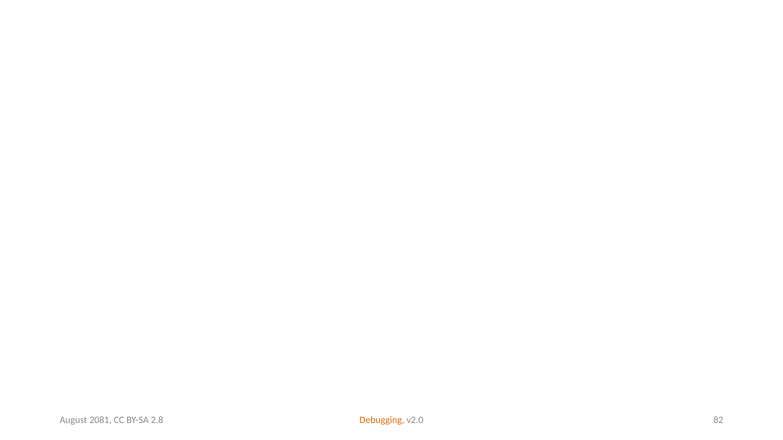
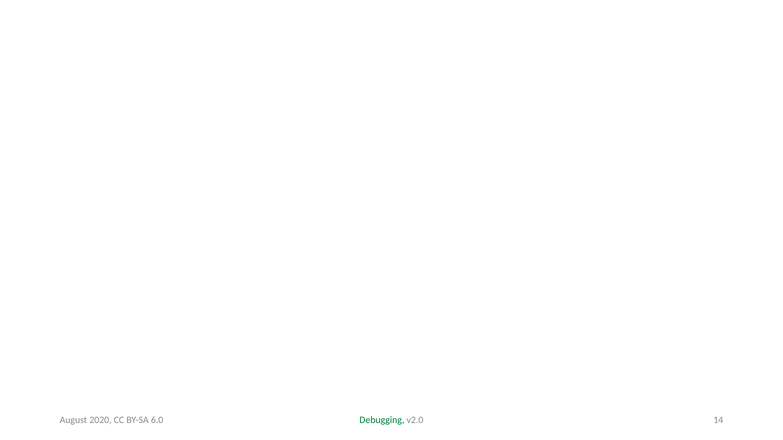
Debugging colour: orange -> green
82: 82 -> 14
2081: 2081 -> 2020
2.8: 2.8 -> 6.0
